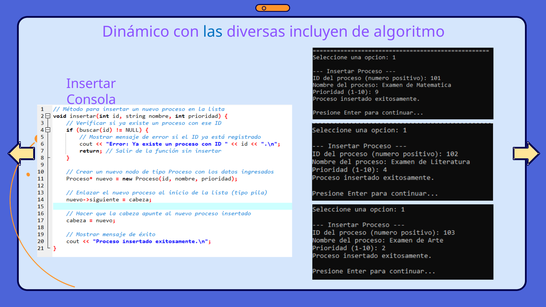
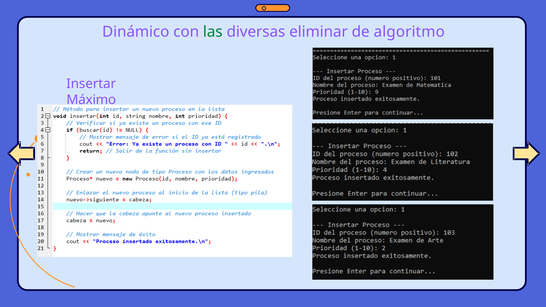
las colour: blue -> green
incluyen: incluyen -> eliminar
Consola: Consola -> Máximo
